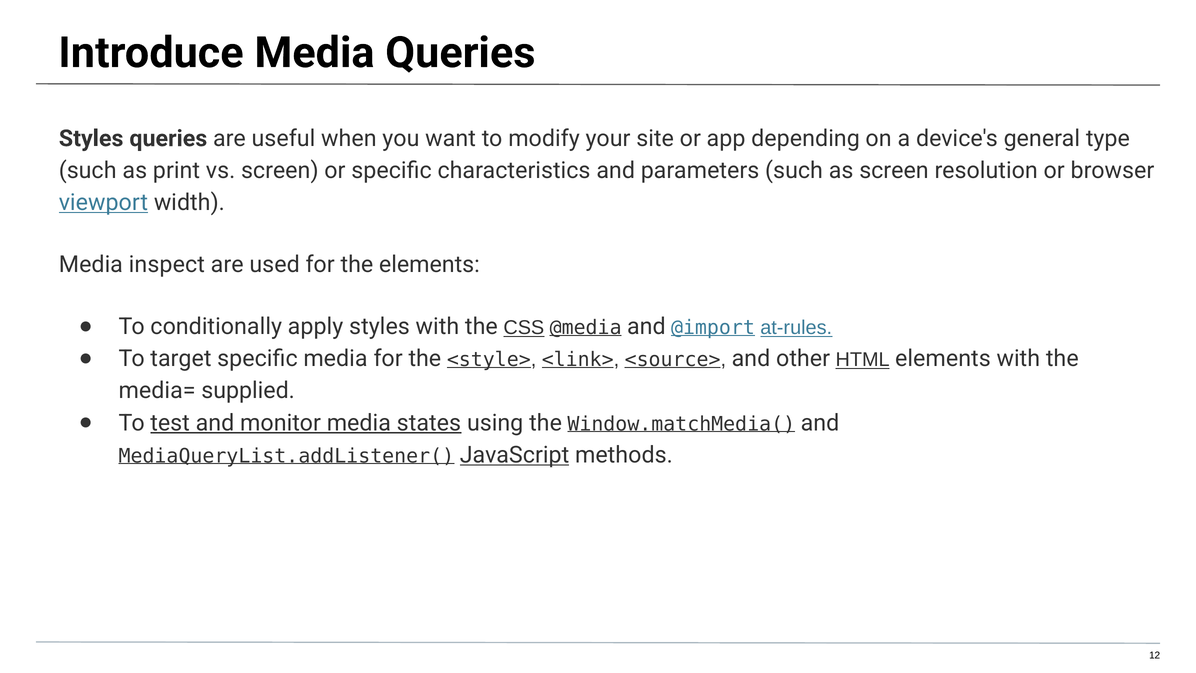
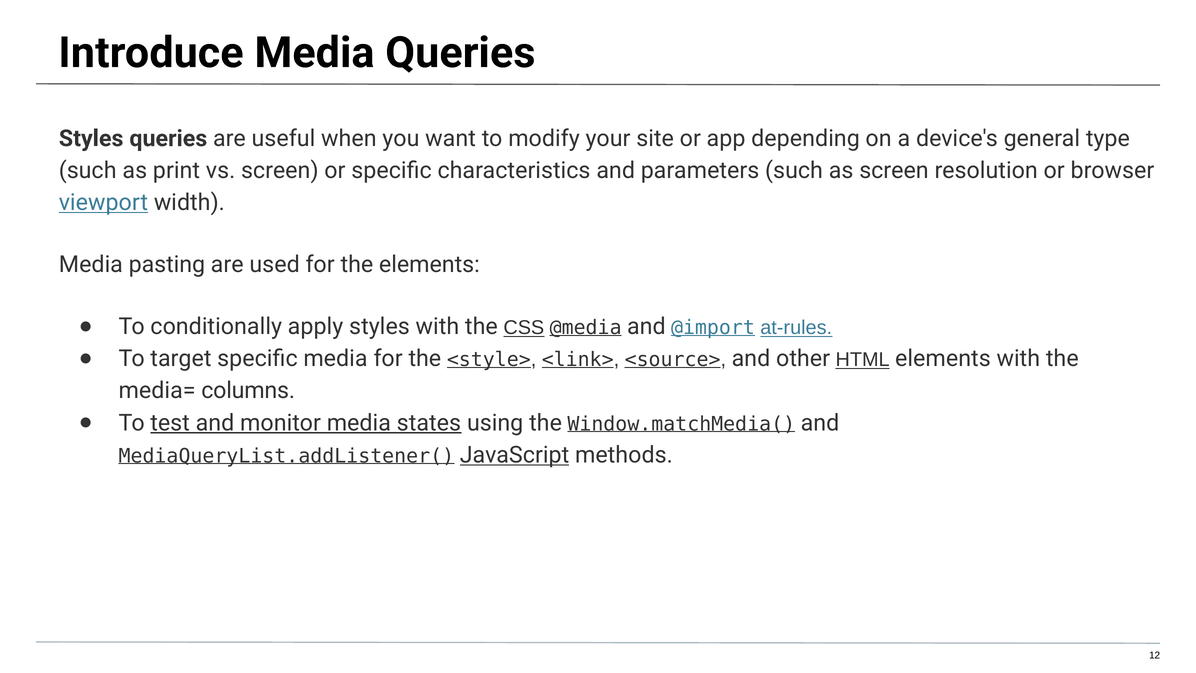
inspect: inspect -> pasting
supplied: supplied -> columns
